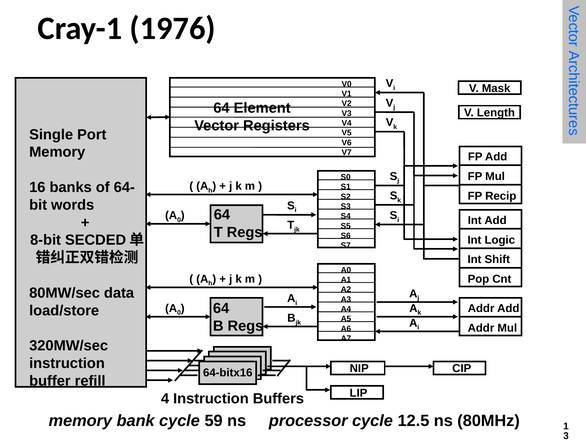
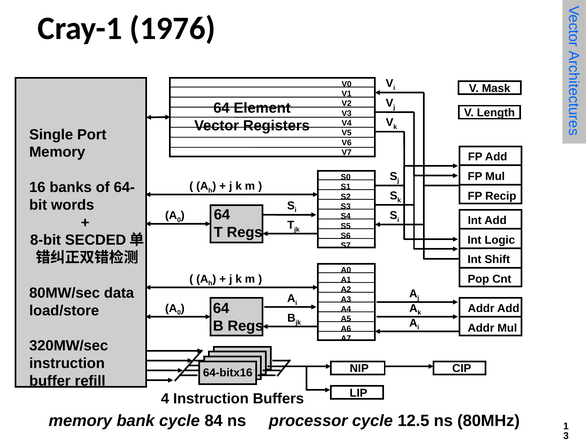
59: 59 -> 84
